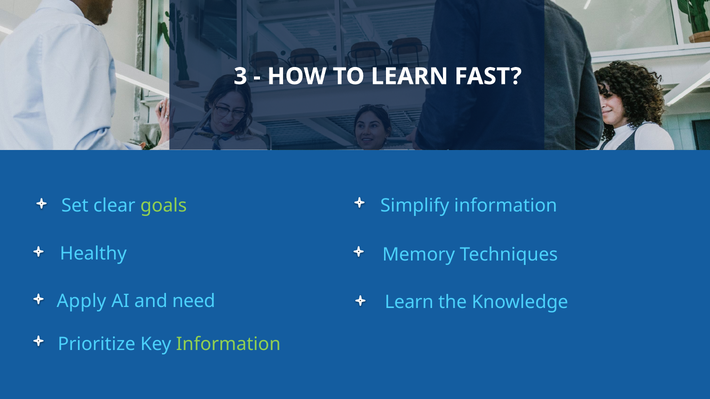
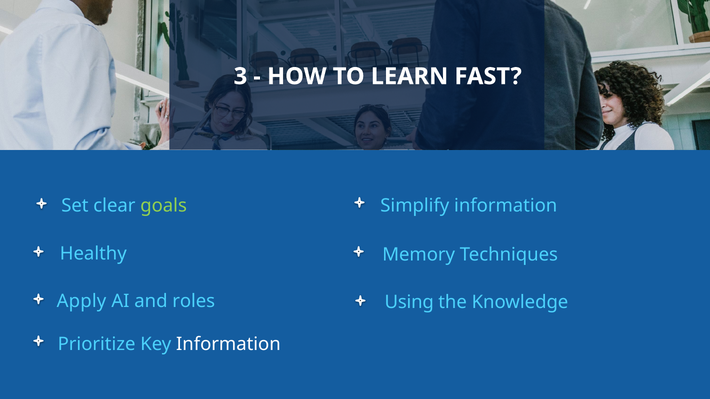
need: need -> roles
Learn at (409, 302): Learn -> Using
Information at (228, 344) colour: light green -> white
